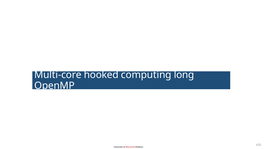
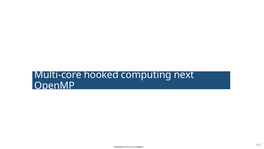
long: long -> next
